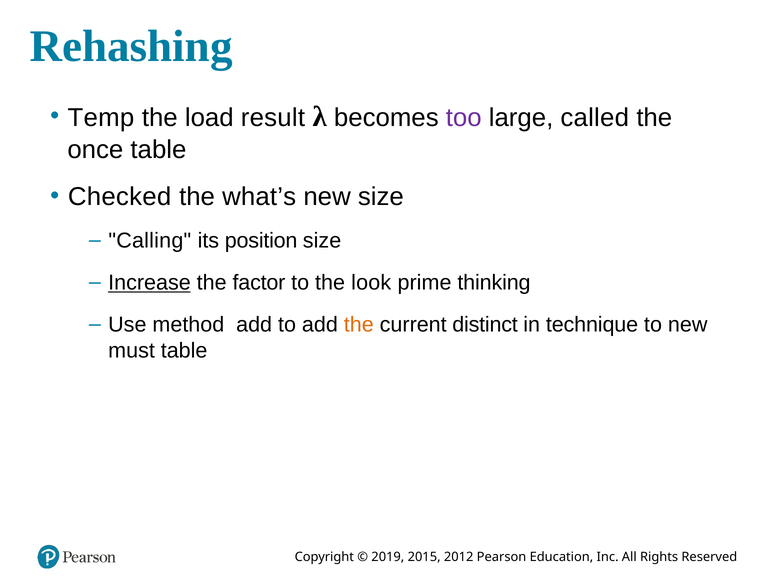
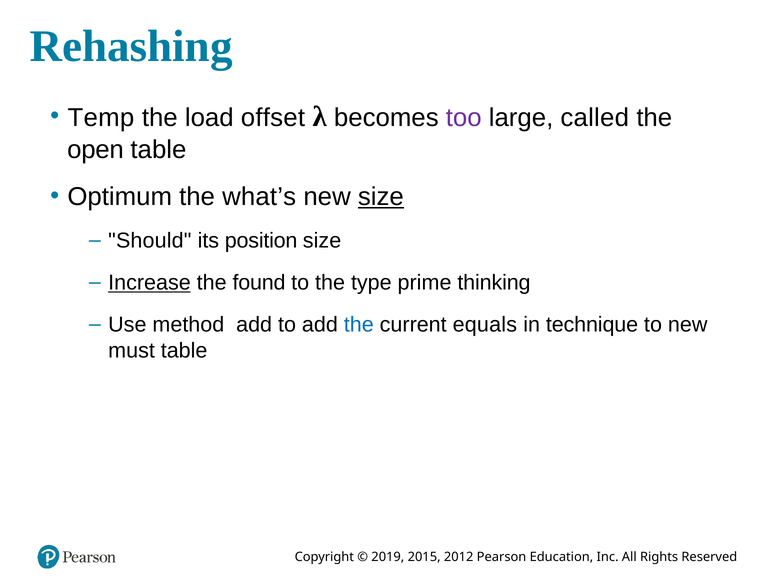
result: result -> offset
once: once -> open
Checked: Checked -> Optimum
size at (381, 196) underline: none -> present
Calling: Calling -> Should
factor: factor -> found
look: look -> type
the at (359, 325) colour: orange -> blue
distinct: distinct -> equals
